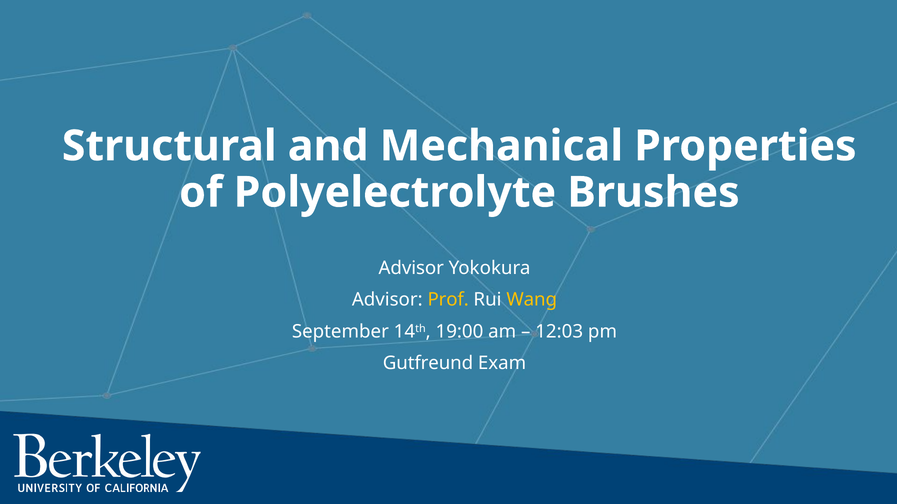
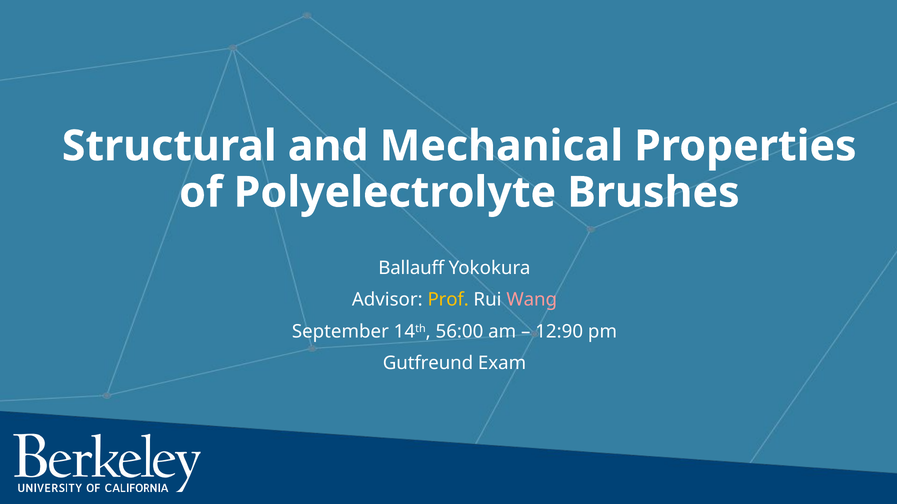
Advisor at (411, 268): Advisor -> Ballauff
Wang colour: yellow -> pink
19:00: 19:00 -> 56:00
12:03: 12:03 -> 12:90
